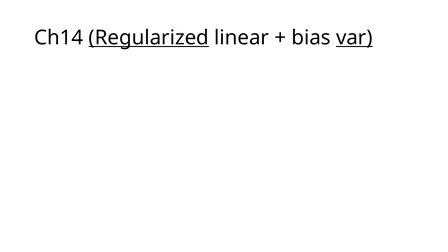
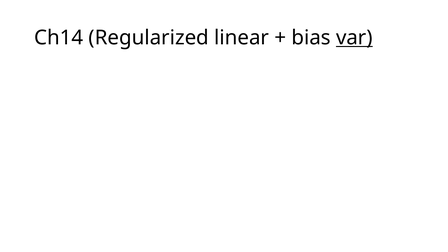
Regularized underline: present -> none
